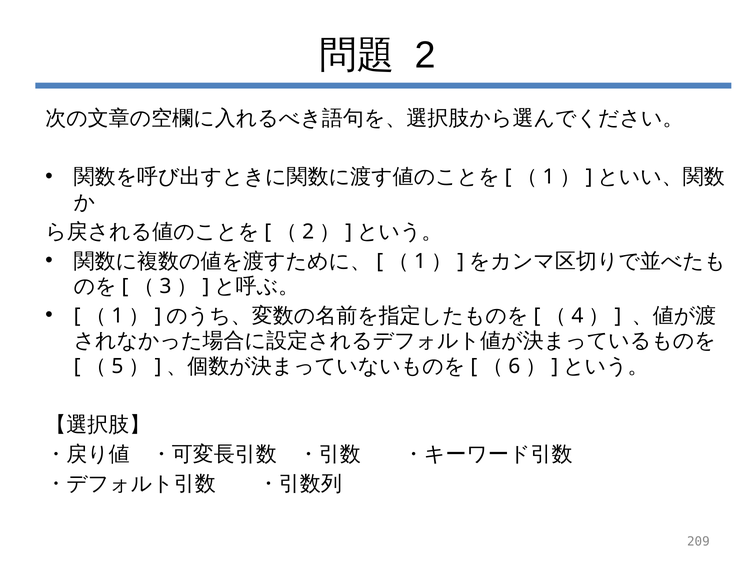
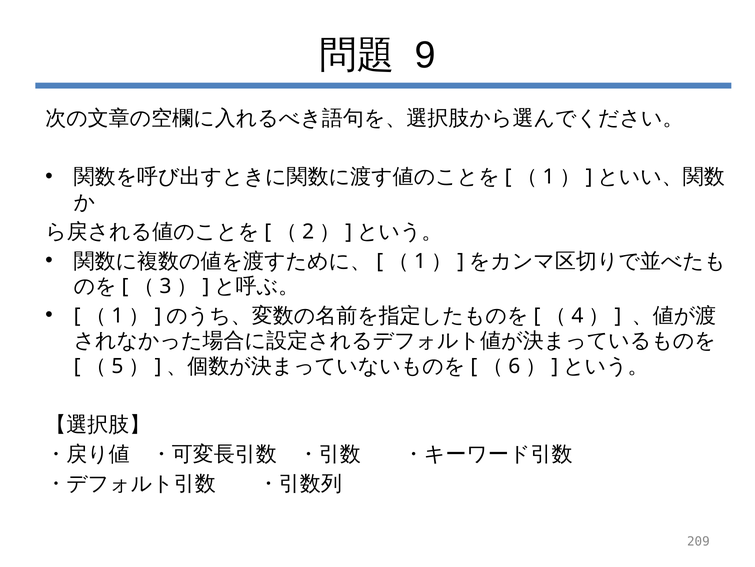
2: 2 -> 9
